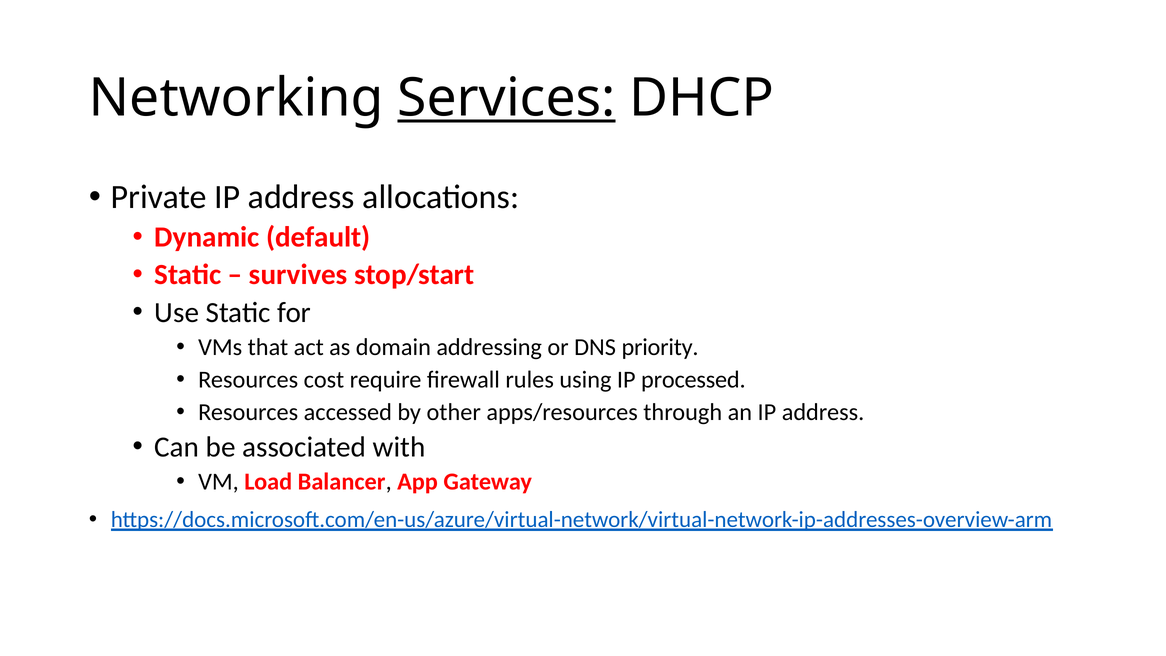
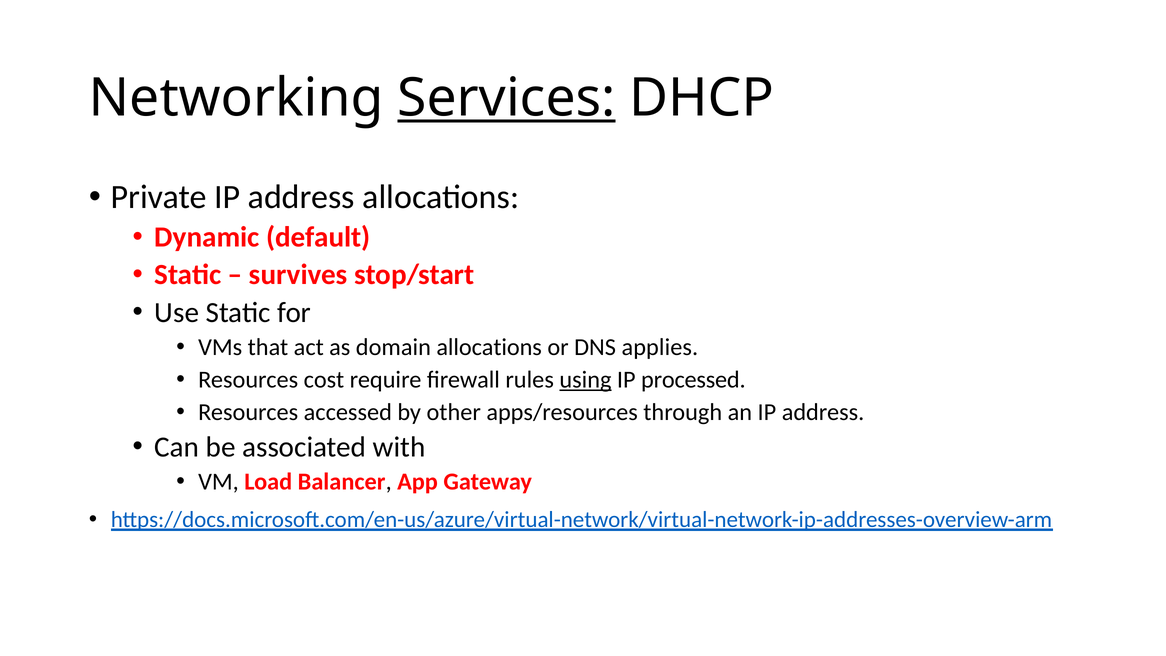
domain addressing: addressing -> allocations
priority: priority -> applies
using underline: none -> present
